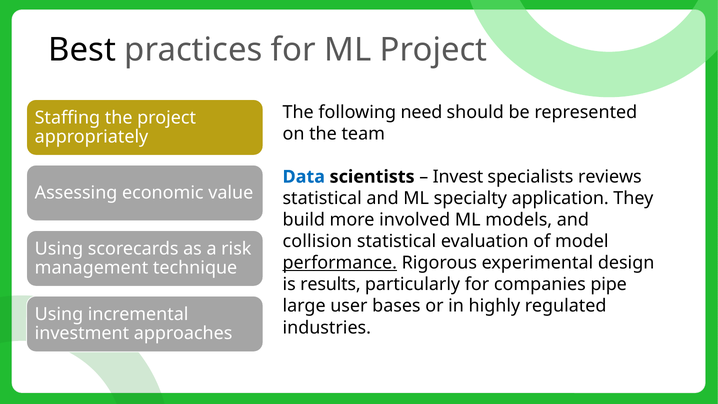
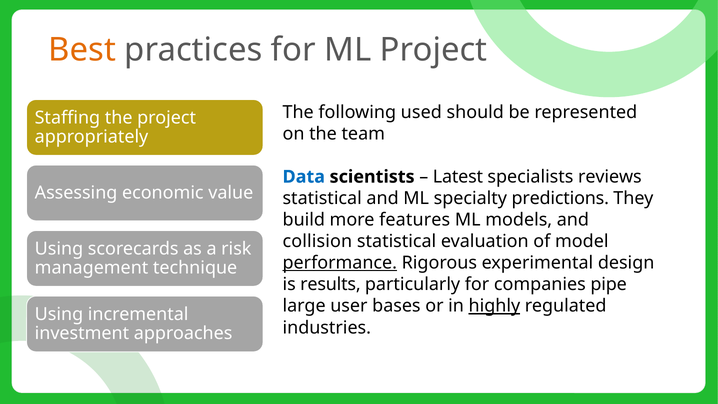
Best colour: black -> orange
need: need -> used
Invest: Invest -> Latest
application: application -> predictions
involved: involved -> features
highly underline: none -> present
